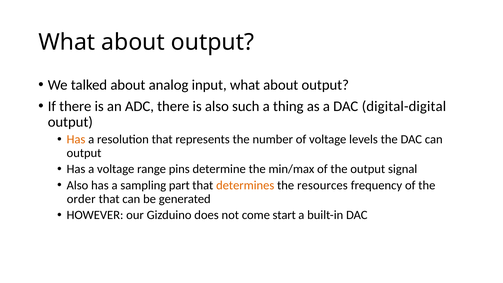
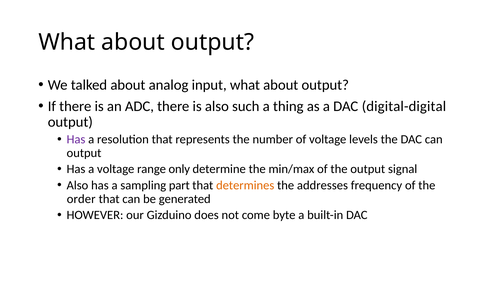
Has at (76, 139) colour: orange -> purple
pins: pins -> only
resources: resources -> addresses
start: start -> byte
